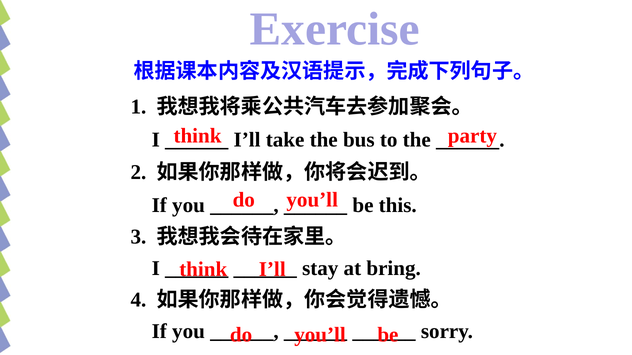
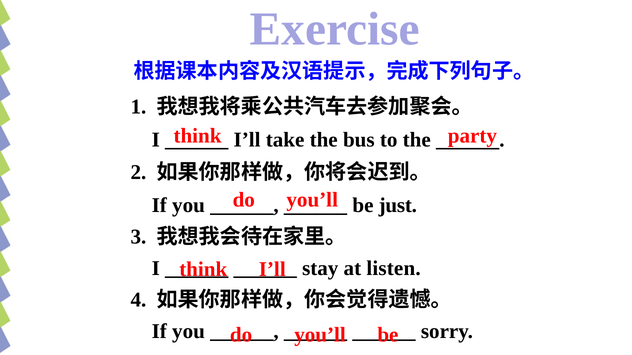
this: this -> just
bring: bring -> listen
